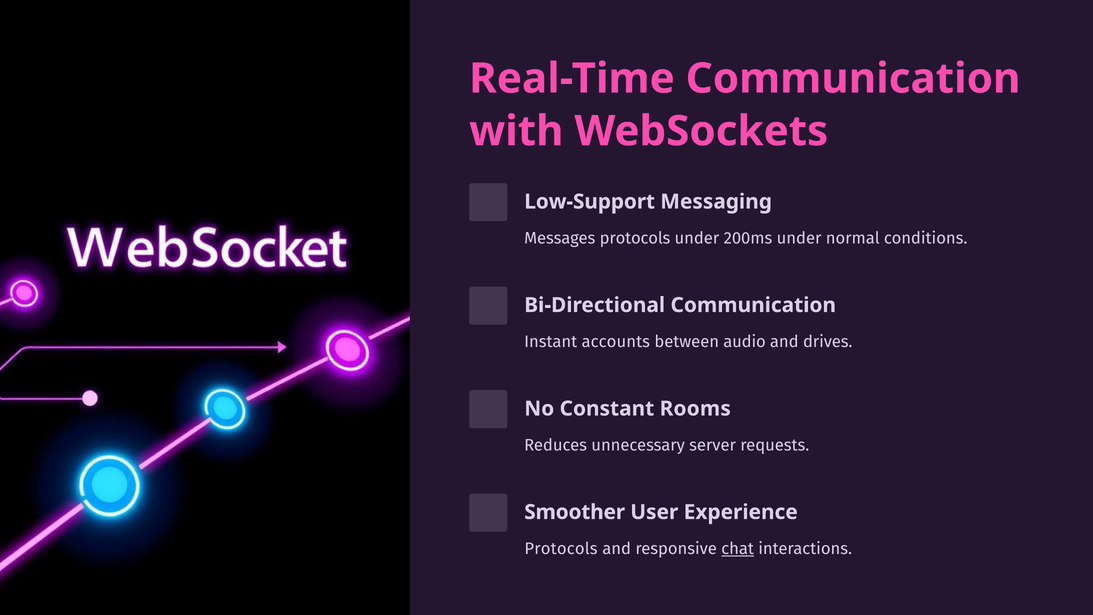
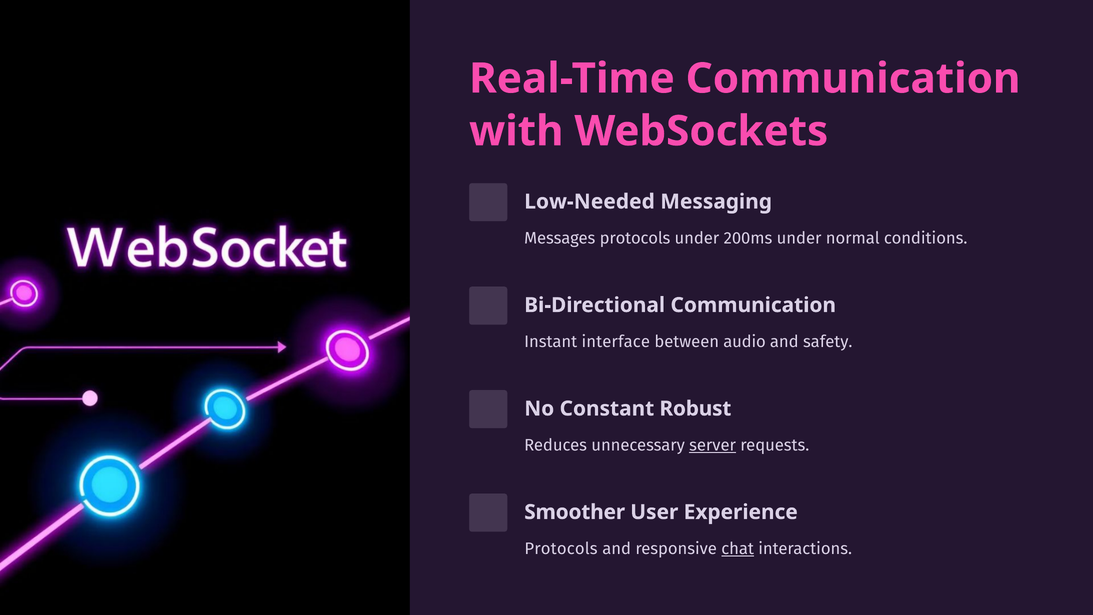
Low-Support: Low-Support -> Low-Needed
accounts: accounts -> interface
drives: drives -> safety
Rooms: Rooms -> Robust
server underline: none -> present
